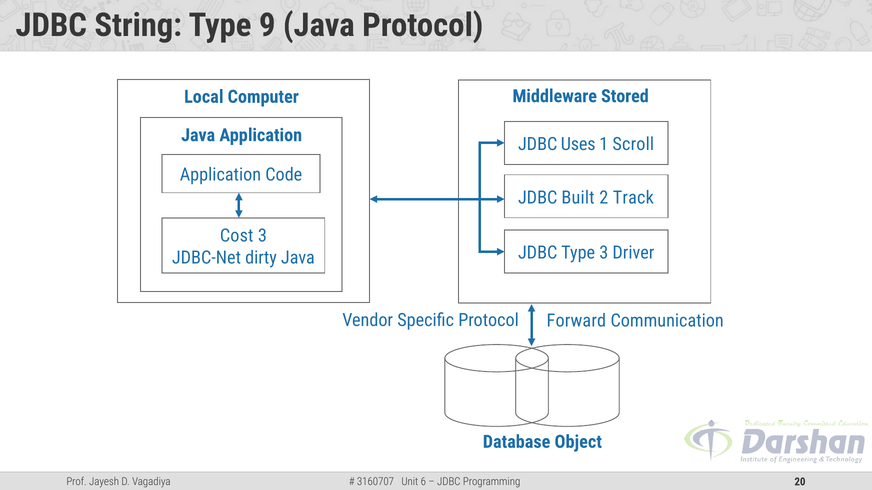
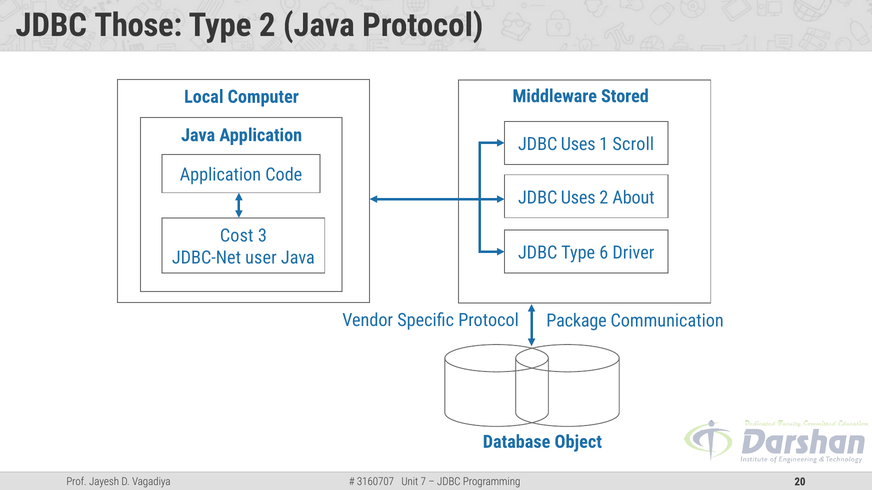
String: String -> Those
Type 9: 9 -> 2
Built at (578, 198): Built -> Uses
Track: Track -> About
Type 3: 3 -> 6
dirty: dirty -> user
Forward: Forward -> Package
6: 6 -> 7
